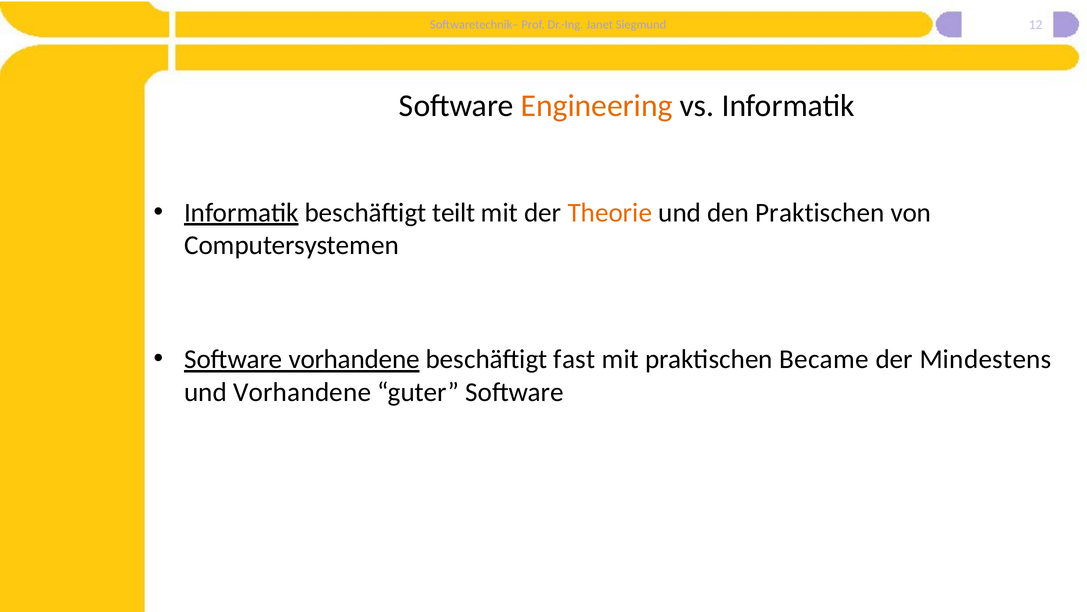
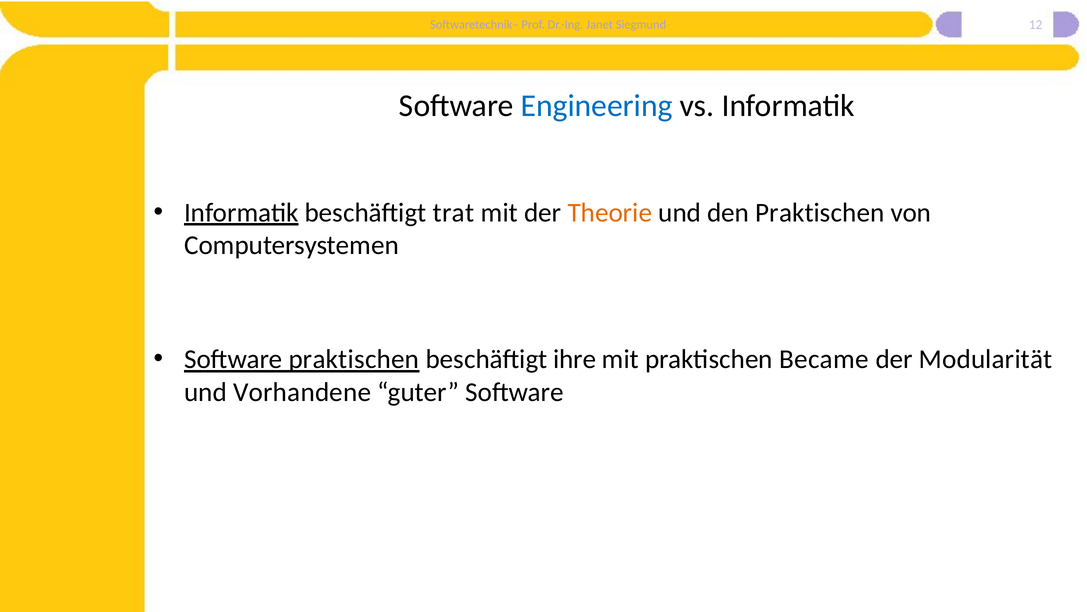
Engineering colour: orange -> blue
teilt: teilt -> trat
Software vorhandene: vorhandene -> praktischen
fast: fast -> ihre
Mindestens: Mindestens -> Modularität
